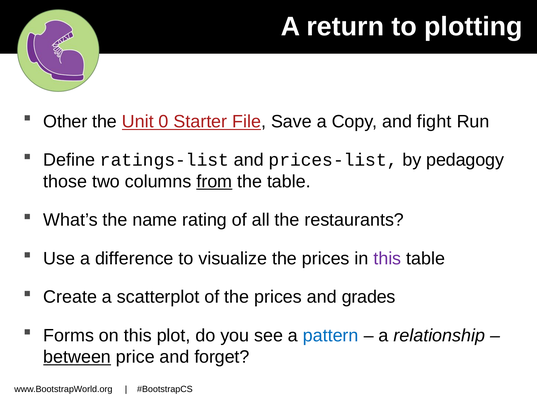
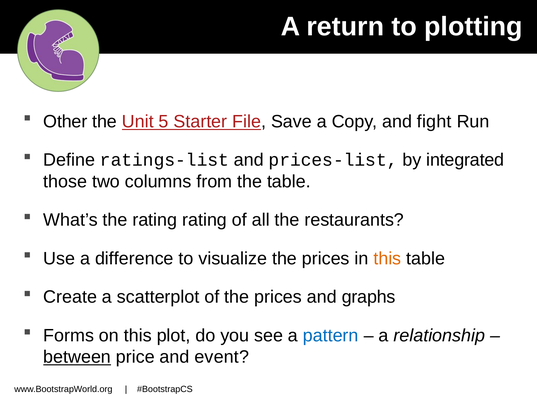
0: 0 -> 5
pedagogy: pedagogy -> integrated
from underline: present -> none
the name: name -> rating
this at (387, 258) colour: purple -> orange
grades: grades -> graphs
forget: forget -> event
